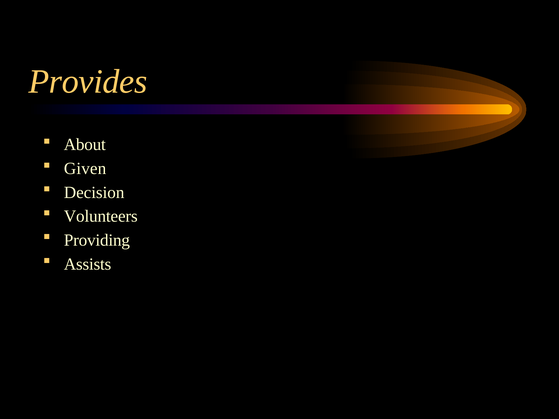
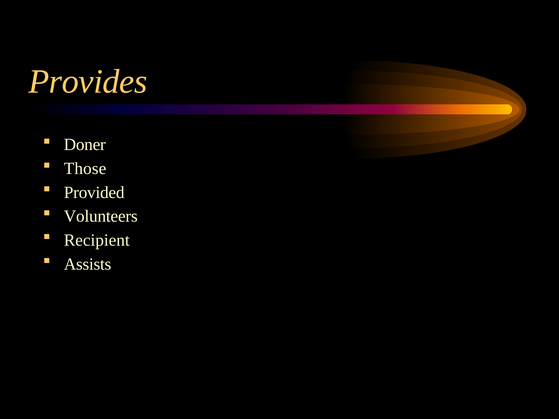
About: About -> Doner
Given: Given -> Those
Decision: Decision -> Provided
Providing: Providing -> Recipient
